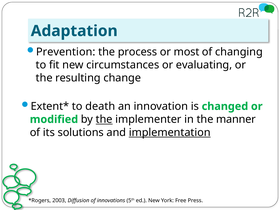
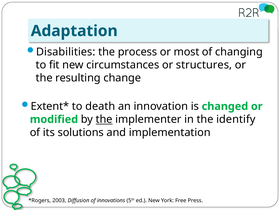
Prevention: Prevention -> Disabilities
evaluating: evaluating -> structures
manner: manner -> identify
implementation underline: present -> none
